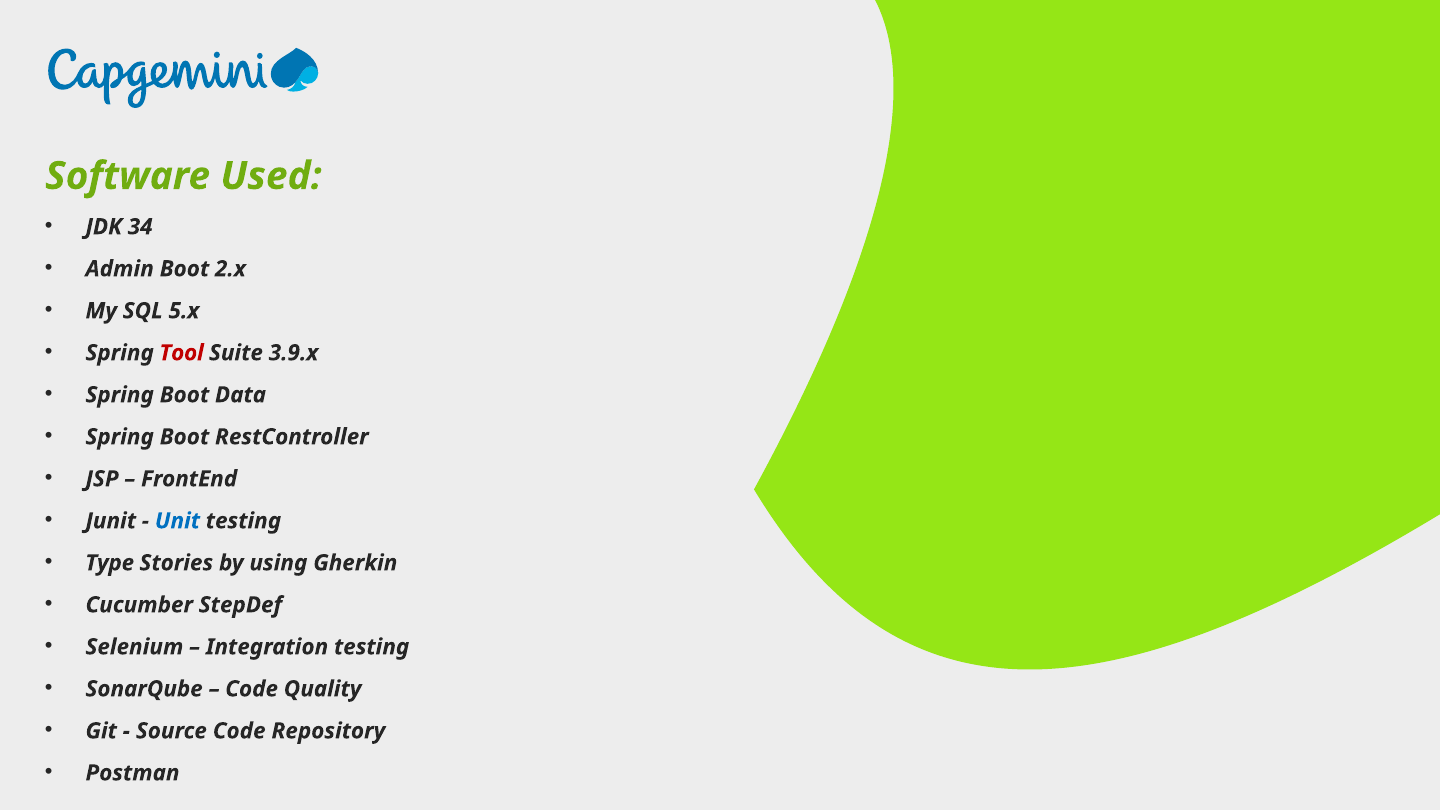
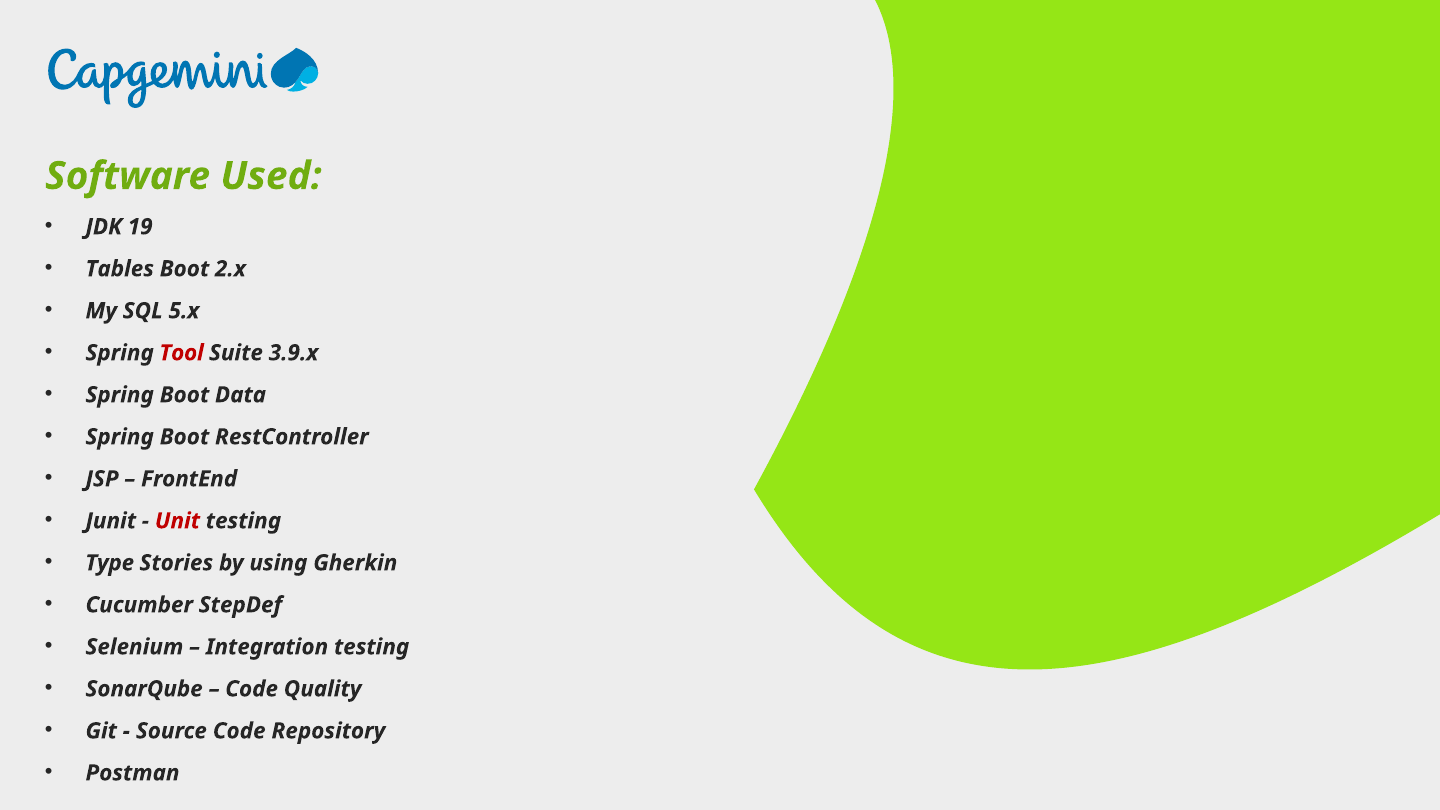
34: 34 -> 19
Admin: Admin -> Tables
Unit colour: blue -> red
